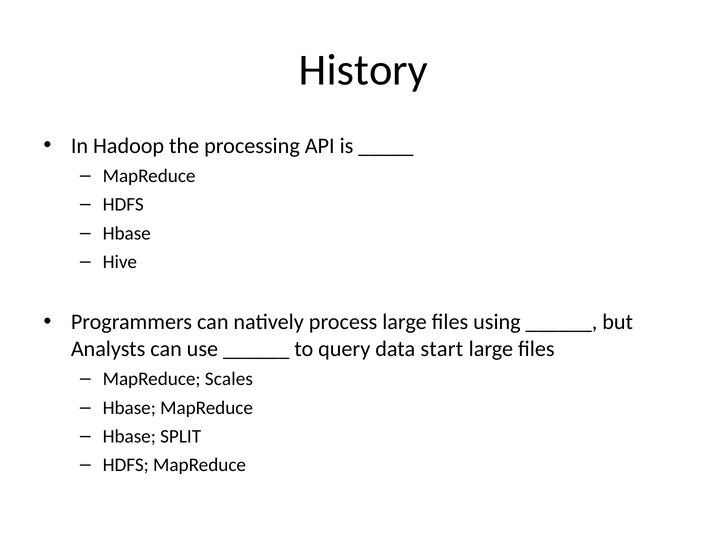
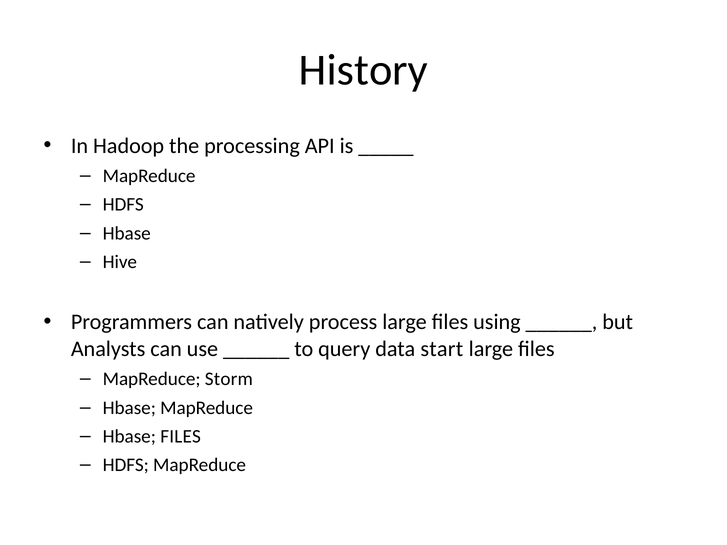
Scales: Scales -> Storm
Hbase SPLIT: SPLIT -> FILES
